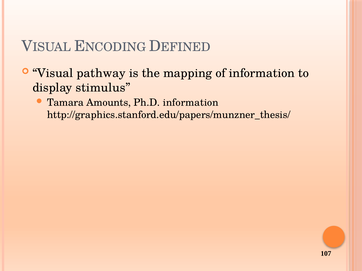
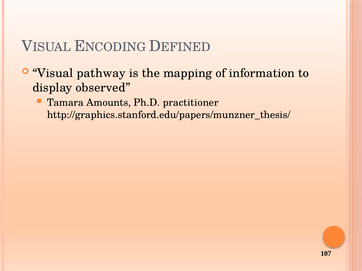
stimulus: stimulus -> observed
Ph.D information: information -> practitioner
